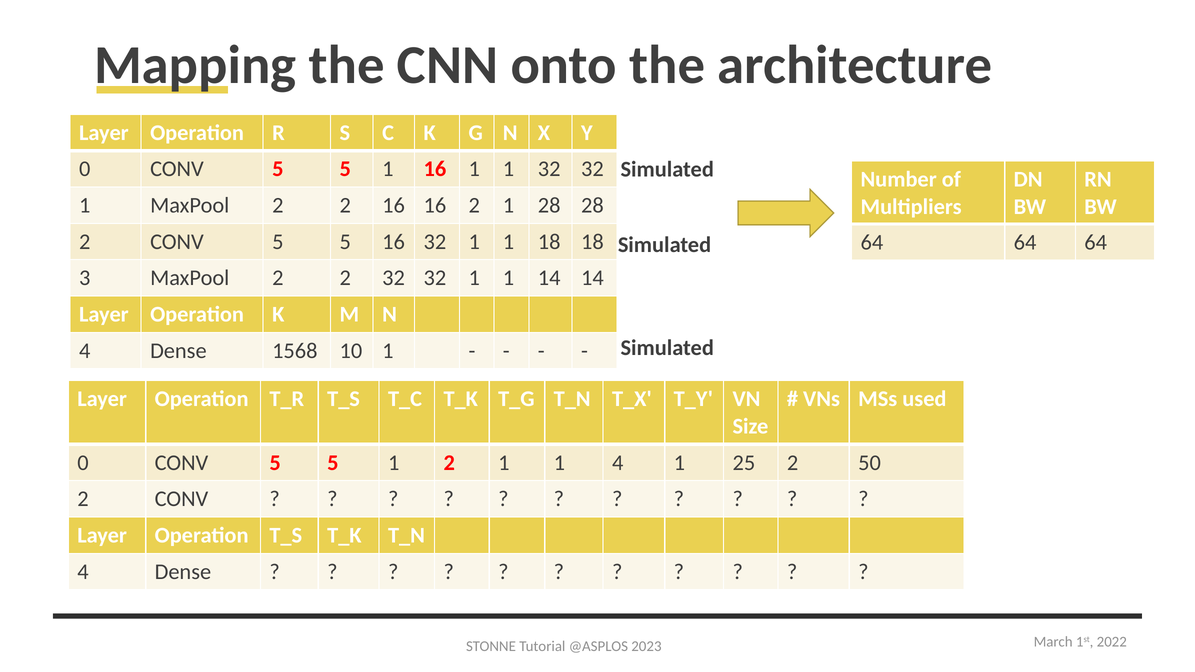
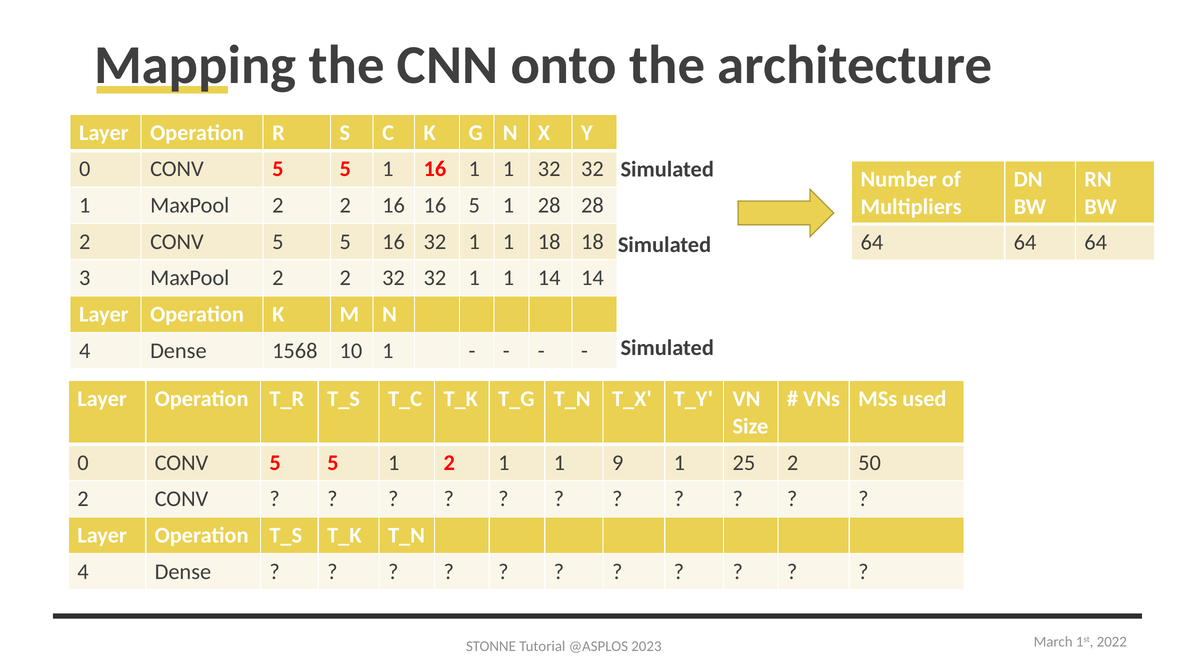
16 2: 2 -> 5
1 4: 4 -> 9
